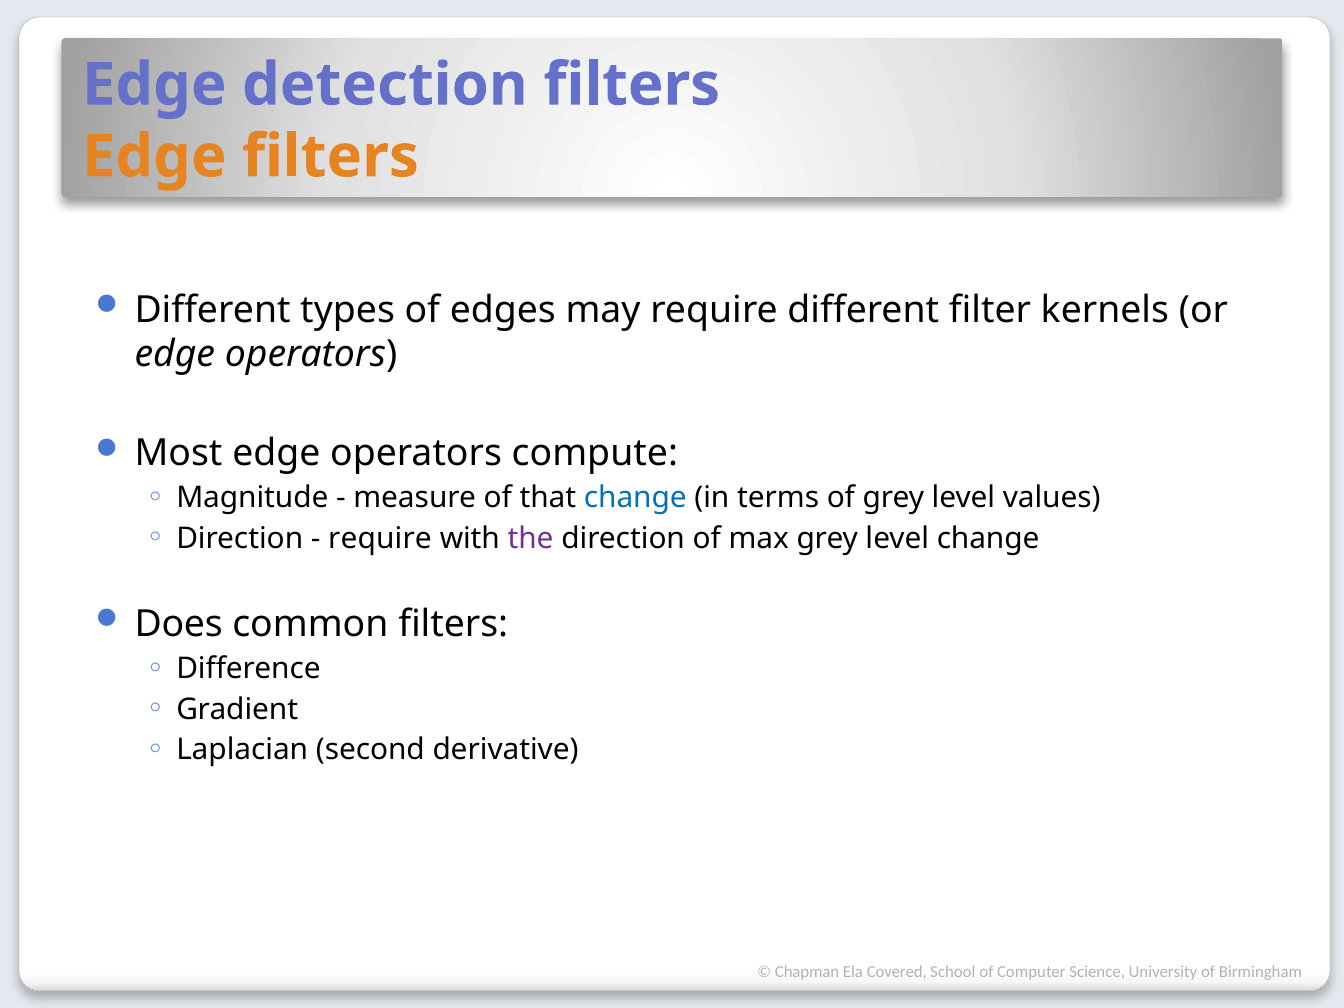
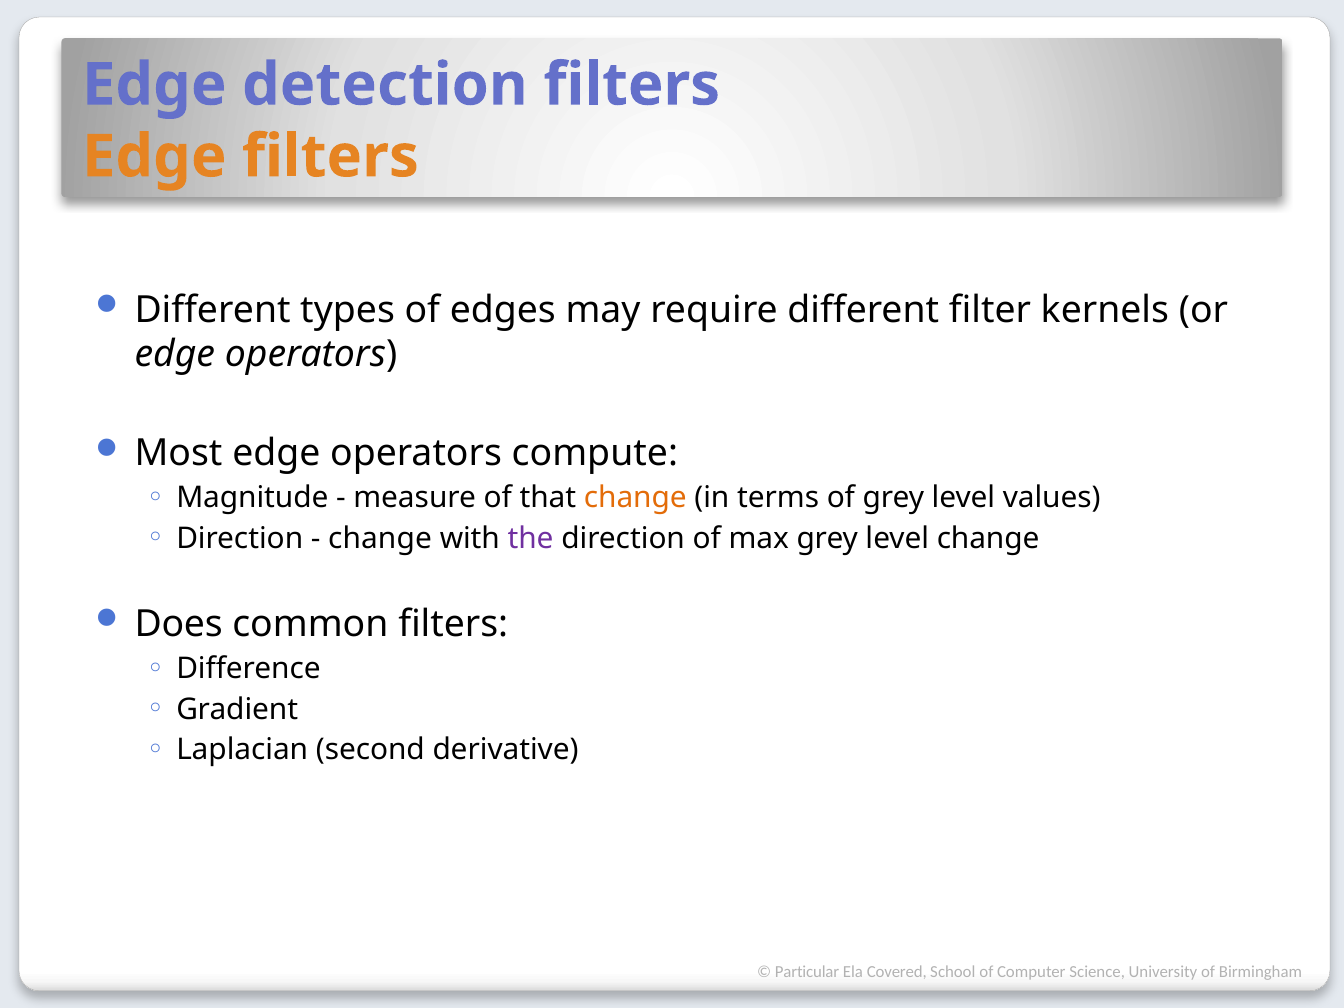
change at (635, 498) colour: blue -> orange
require at (380, 538): require -> change
Chapman: Chapman -> Particular
